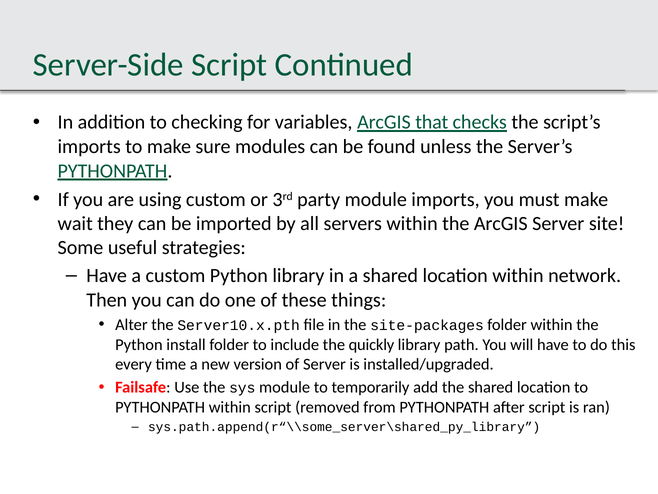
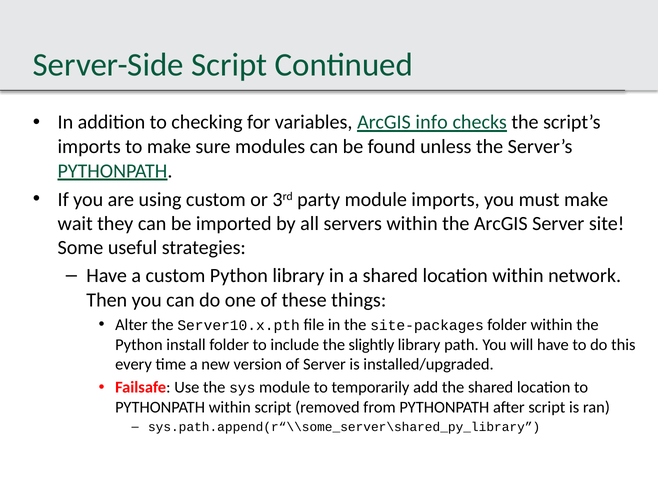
that: that -> info
quickly: quickly -> slightly
